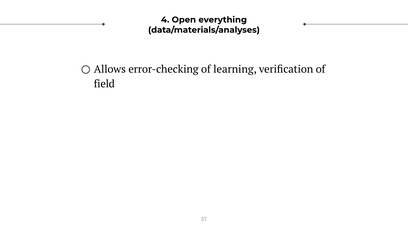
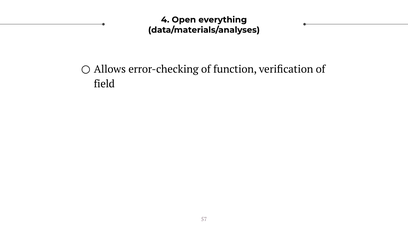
learning: learning -> function
